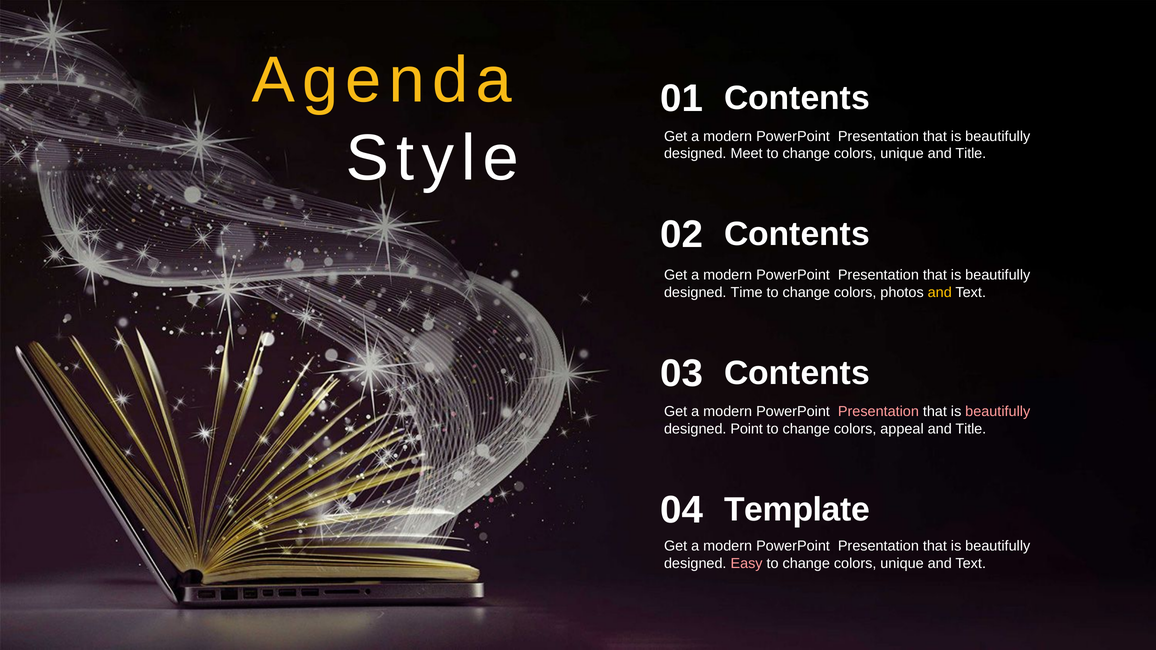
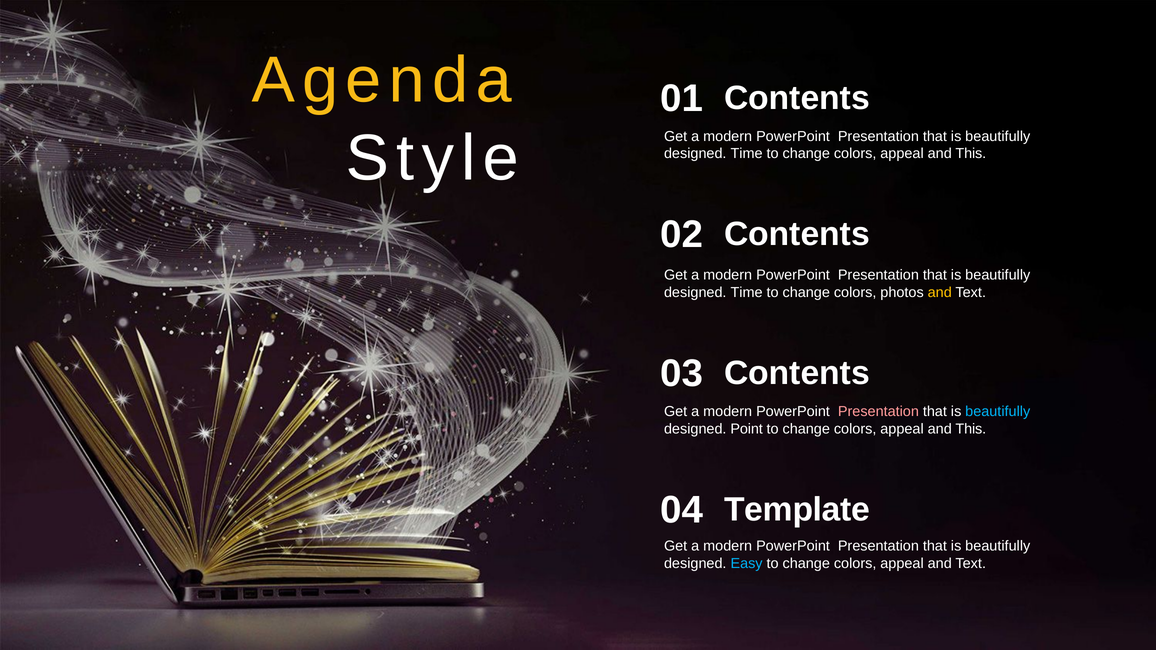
Meet at (747, 154): Meet -> Time
unique at (902, 154): unique -> appeal
Title at (971, 154): Title -> This
beautifully at (998, 412) colour: pink -> light blue
Title at (971, 429): Title -> This
Easy colour: pink -> light blue
unique at (902, 564): unique -> appeal
